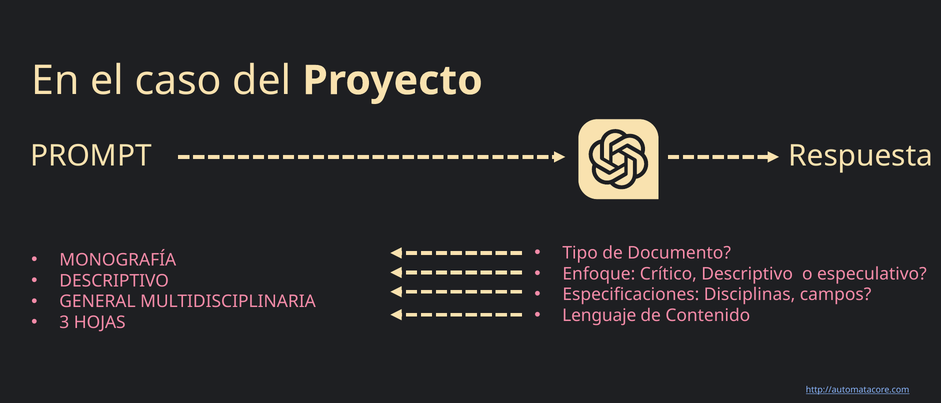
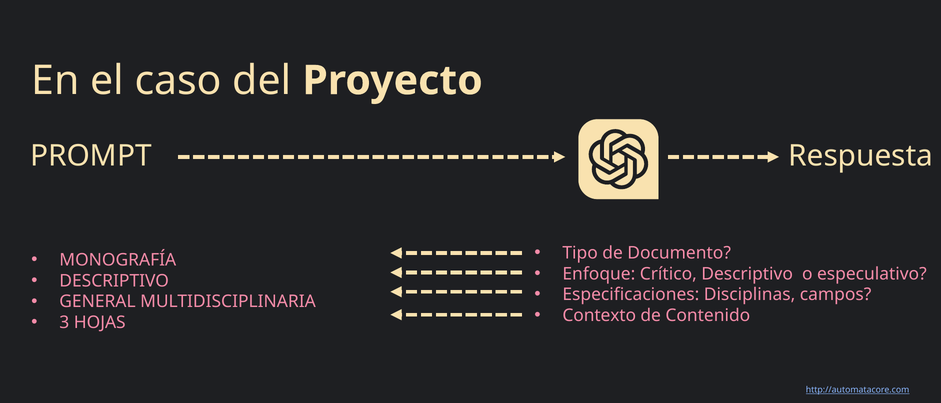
Lenguaje: Lenguaje -> Contexto
